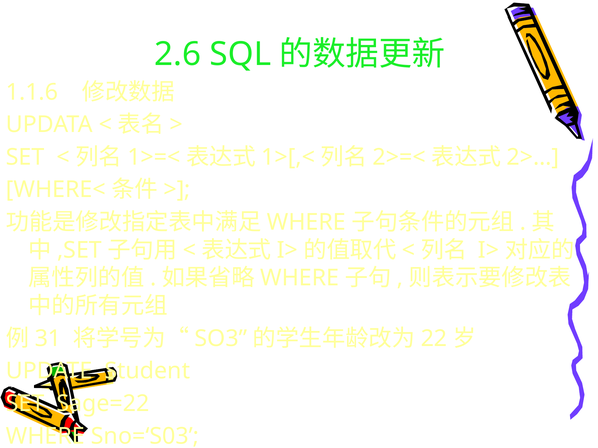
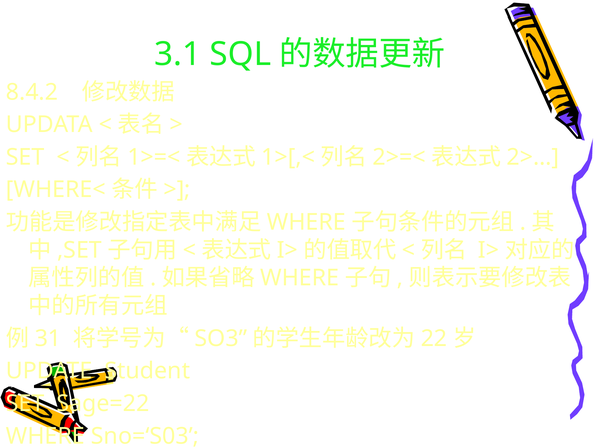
2.6: 2.6 -> 3.1
1.1.6: 1.1.6 -> 8.4.2
